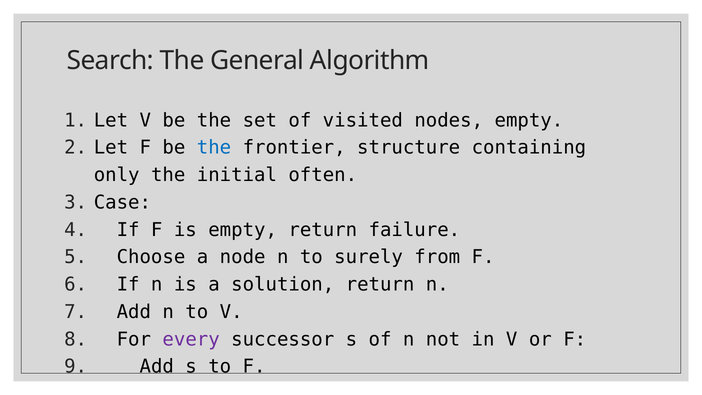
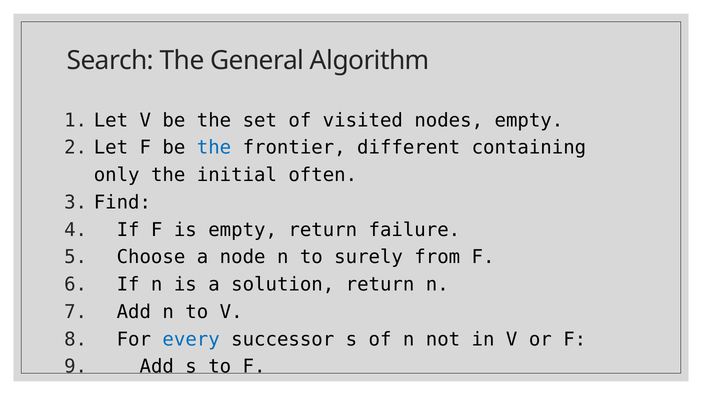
structure: structure -> different
Case: Case -> Find
every colour: purple -> blue
